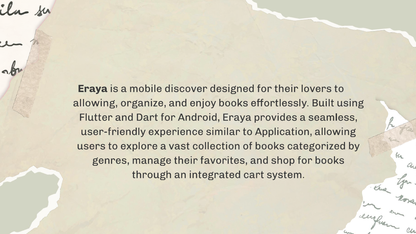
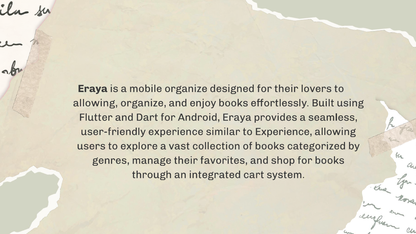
mobile discover: discover -> organize
to Application: Application -> Experience
